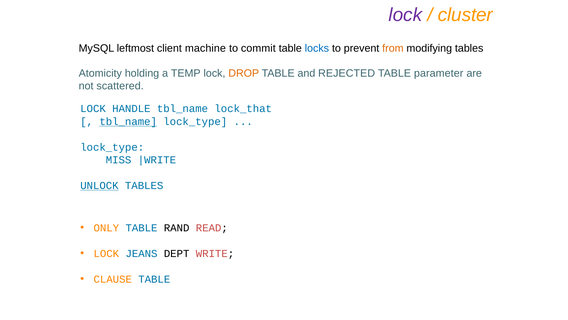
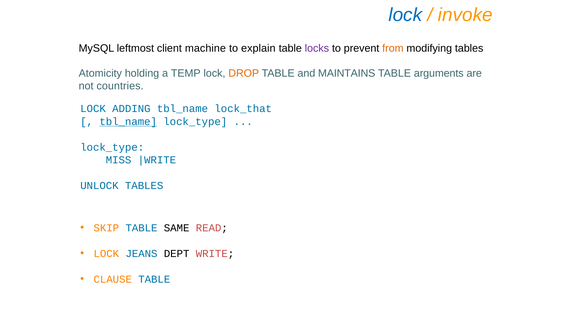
lock at (405, 15) colour: purple -> blue
cluster: cluster -> invoke
commit: commit -> explain
locks colour: blue -> purple
REJECTED: REJECTED -> MAINTAINS
parameter: parameter -> arguments
scattered: scattered -> countries
HANDLE: HANDLE -> ADDING
UNLOCK underline: present -> none
ONLY: ONLY -> SKIP
RAND: RAND -> SAME
